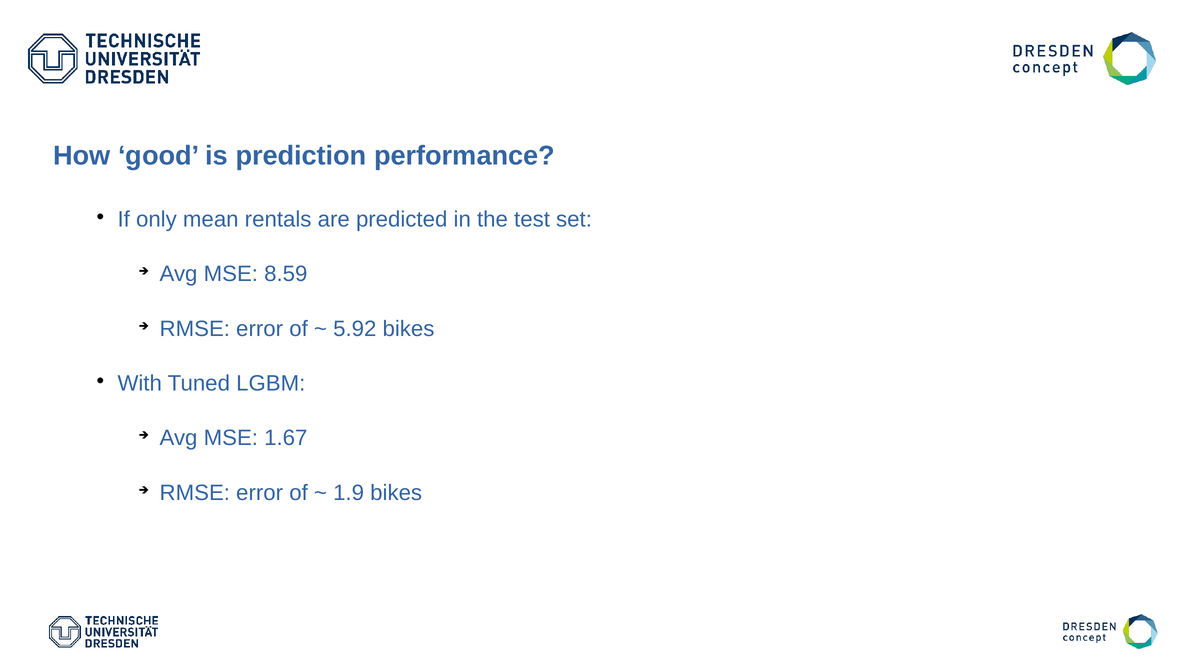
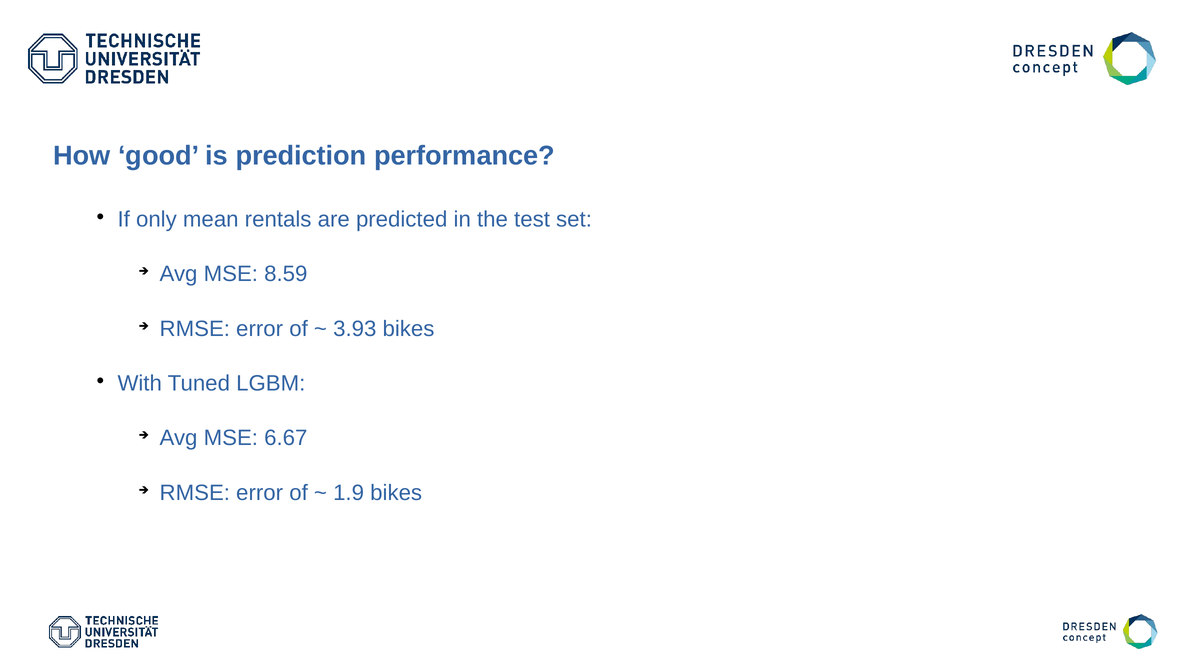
5.92: 5.92 -> 3.93
1.67: 1.67 -> 6.67
